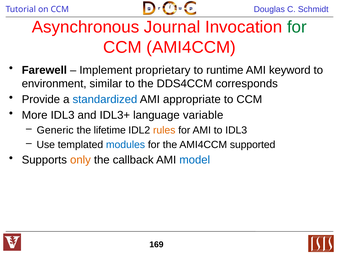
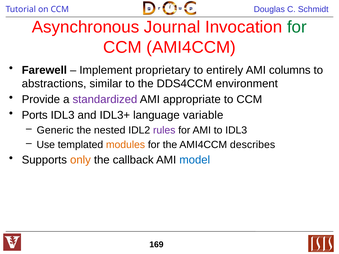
runtime: runtime -> entirely
keyword: keyword -> columns
environment: environment -> abstractions
corresponds: corresponds -> environment
standardized colour: blue -> purple
More: More -> Ports
lifetime: lifetime -> nested
rules colour: orange -> purple
modules colour: blue -> orange
supported: supported -> describes
